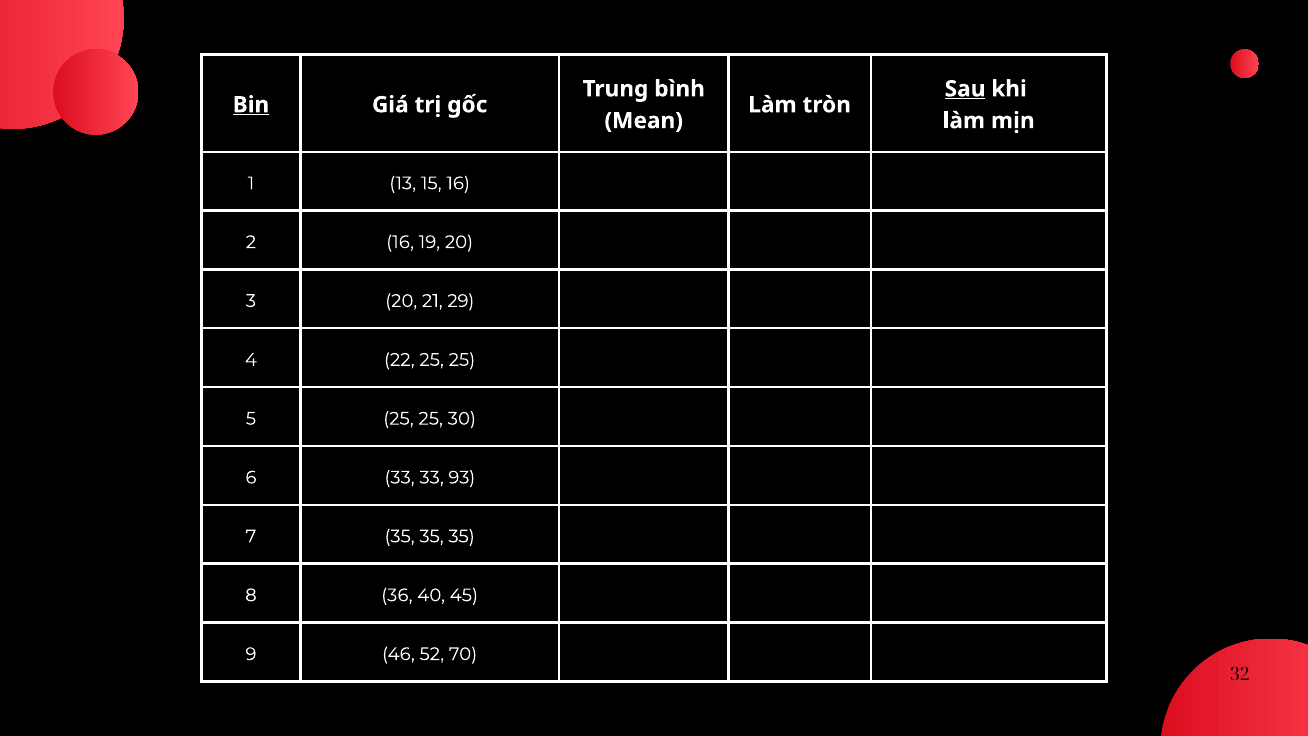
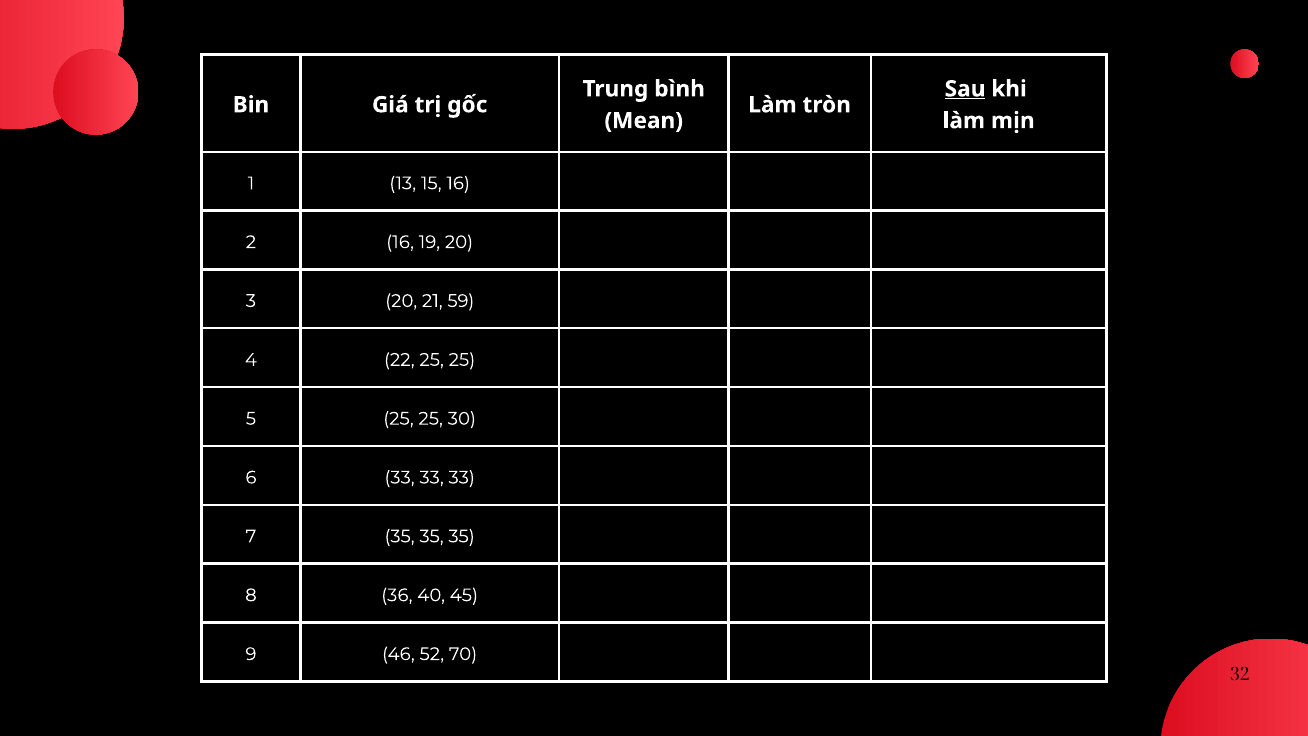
Bin underline: present -> none
29: 29 -> 59
33 33 93: 93 -> 33
